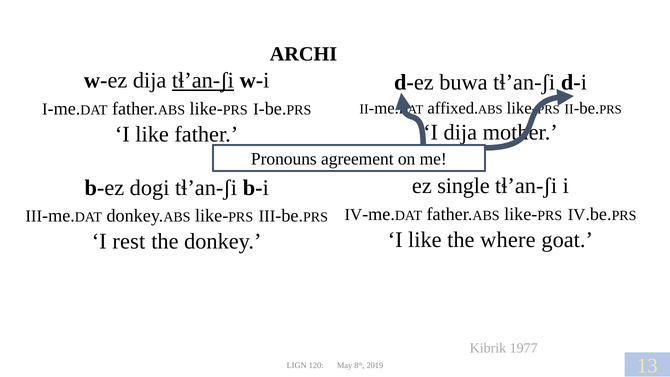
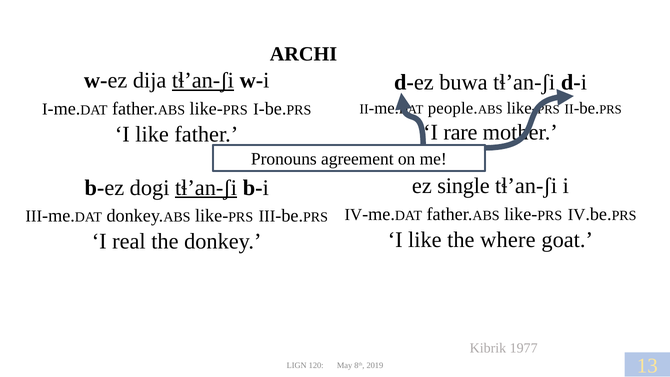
affixed: affixed -> people
dija at (460, 132): dija -> rare
tɬ’an-ʃi at (206, 188) underline: none -> present
rest: rest -> real
